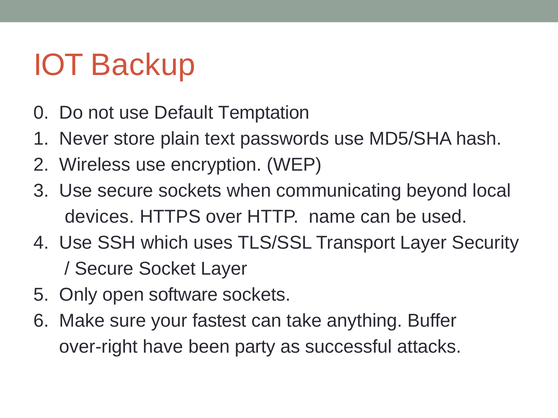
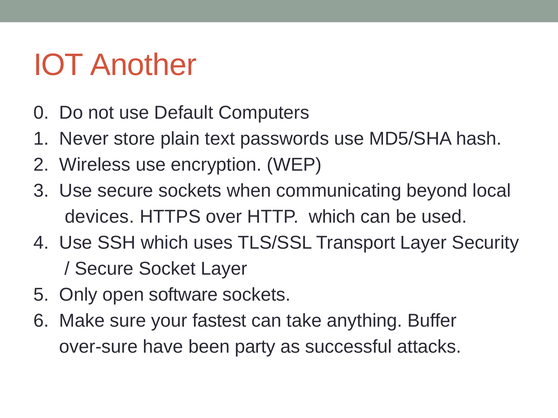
Backup: Backup -> Another
Temptation: Temptation -> Computers
HTTP name: name -> which
over-right: over-right -> over-sure
